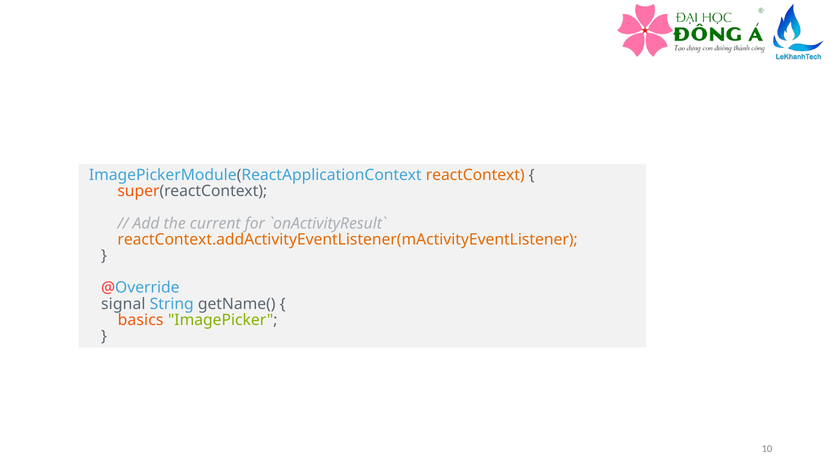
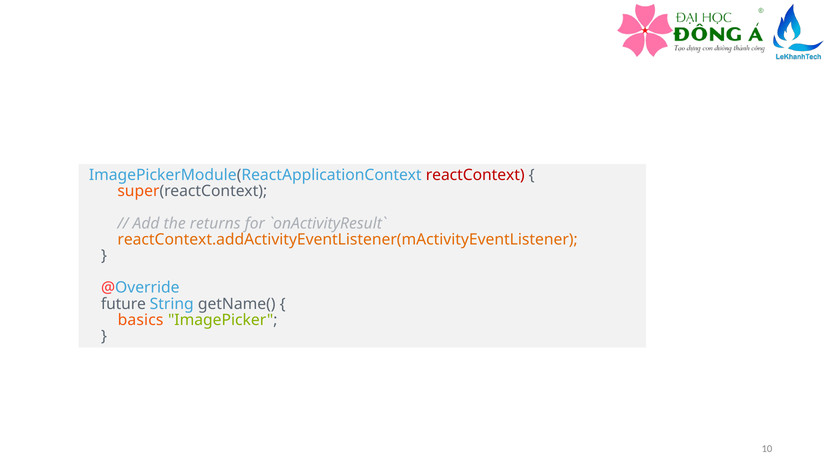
reactContext colour: orange -> red
current: current -> returns
signal: signal -> future
